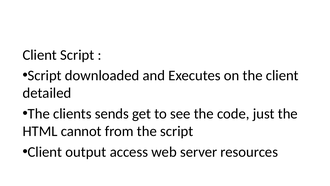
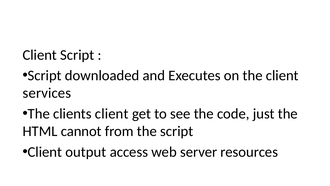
detailed: detailed -> services
clients sends: sends -> client
